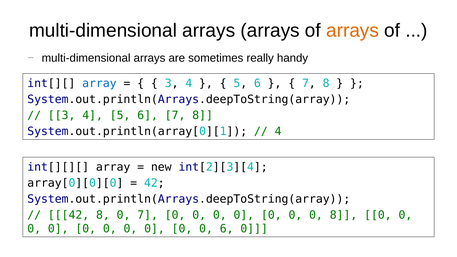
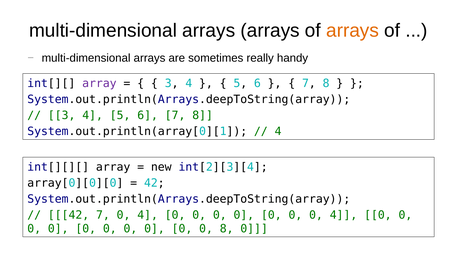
array at (99, 83) colour: blue -> purple
42 8: 8 -> 7
7 at (148, 215): 7 -> 4
0 0 8: 8 -> 4
0 6: 6 -> 8
